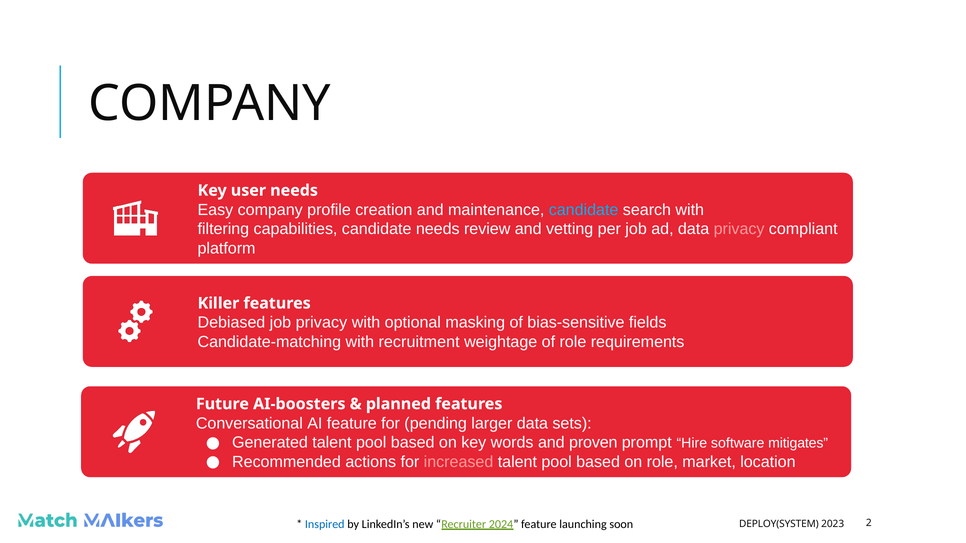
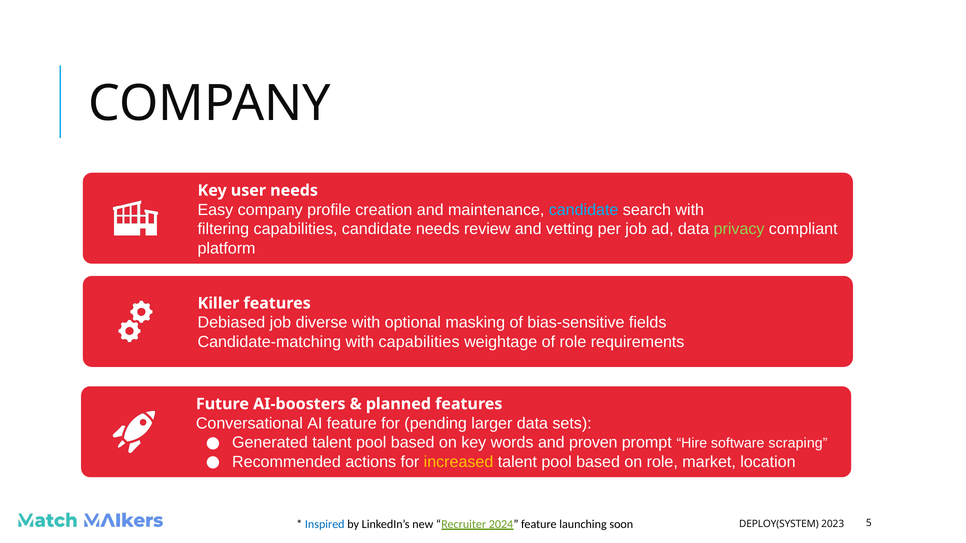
privacy at (739, 229) colour: pink -> light green
job privacy: privacy -> diverse
with recruitment: recruitment -> capabilities
mitigates: mitigates -> scraping
increased colour: pink -> yellow
2: 2 -> 5
